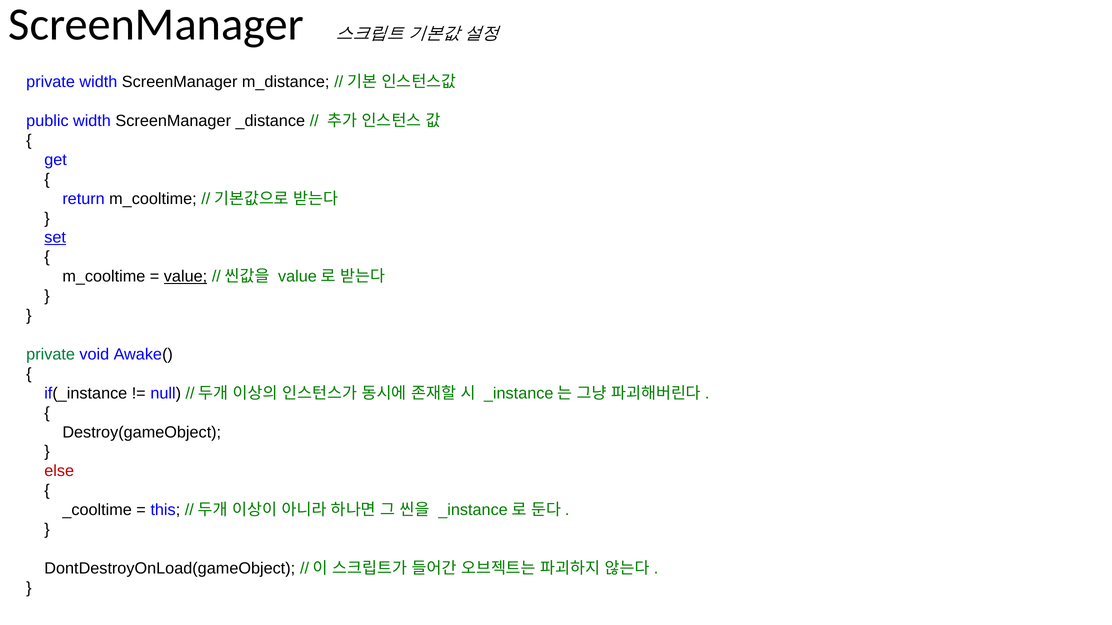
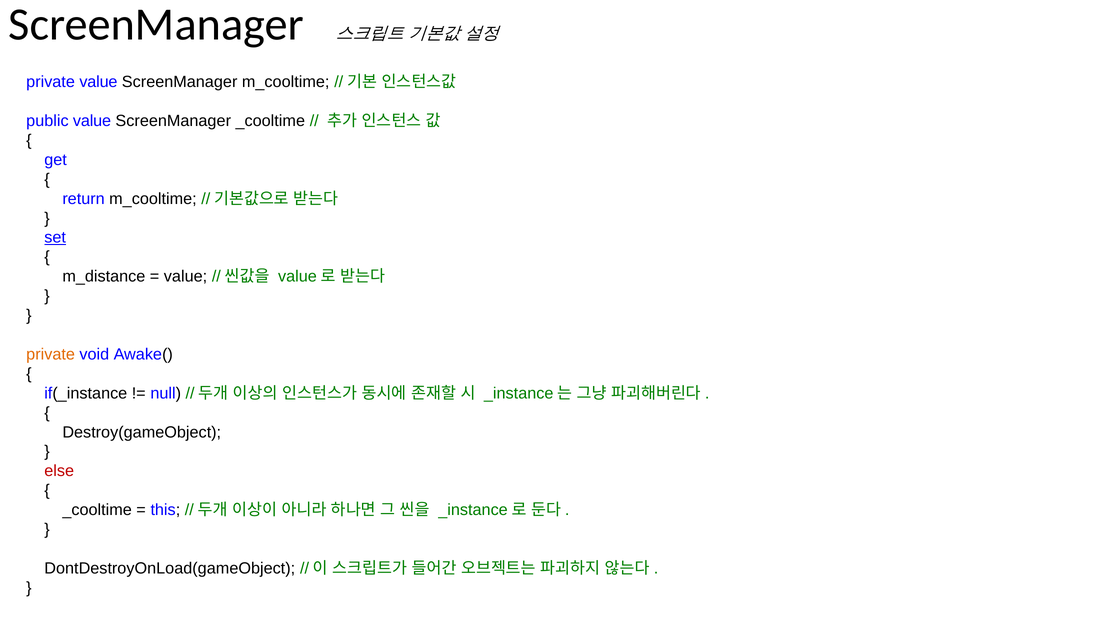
private width: width -> value
ScreenManager m_distance: m_distance -> m_cooltime
public width: width -> value
ScreenManager _distance: _distance -> _cooltime
m_cooltime at (104, 277): m_cooltime -> m_distance
value at (186, 277) underline: present -> none
private at (51, 355) colour: green -> orange
